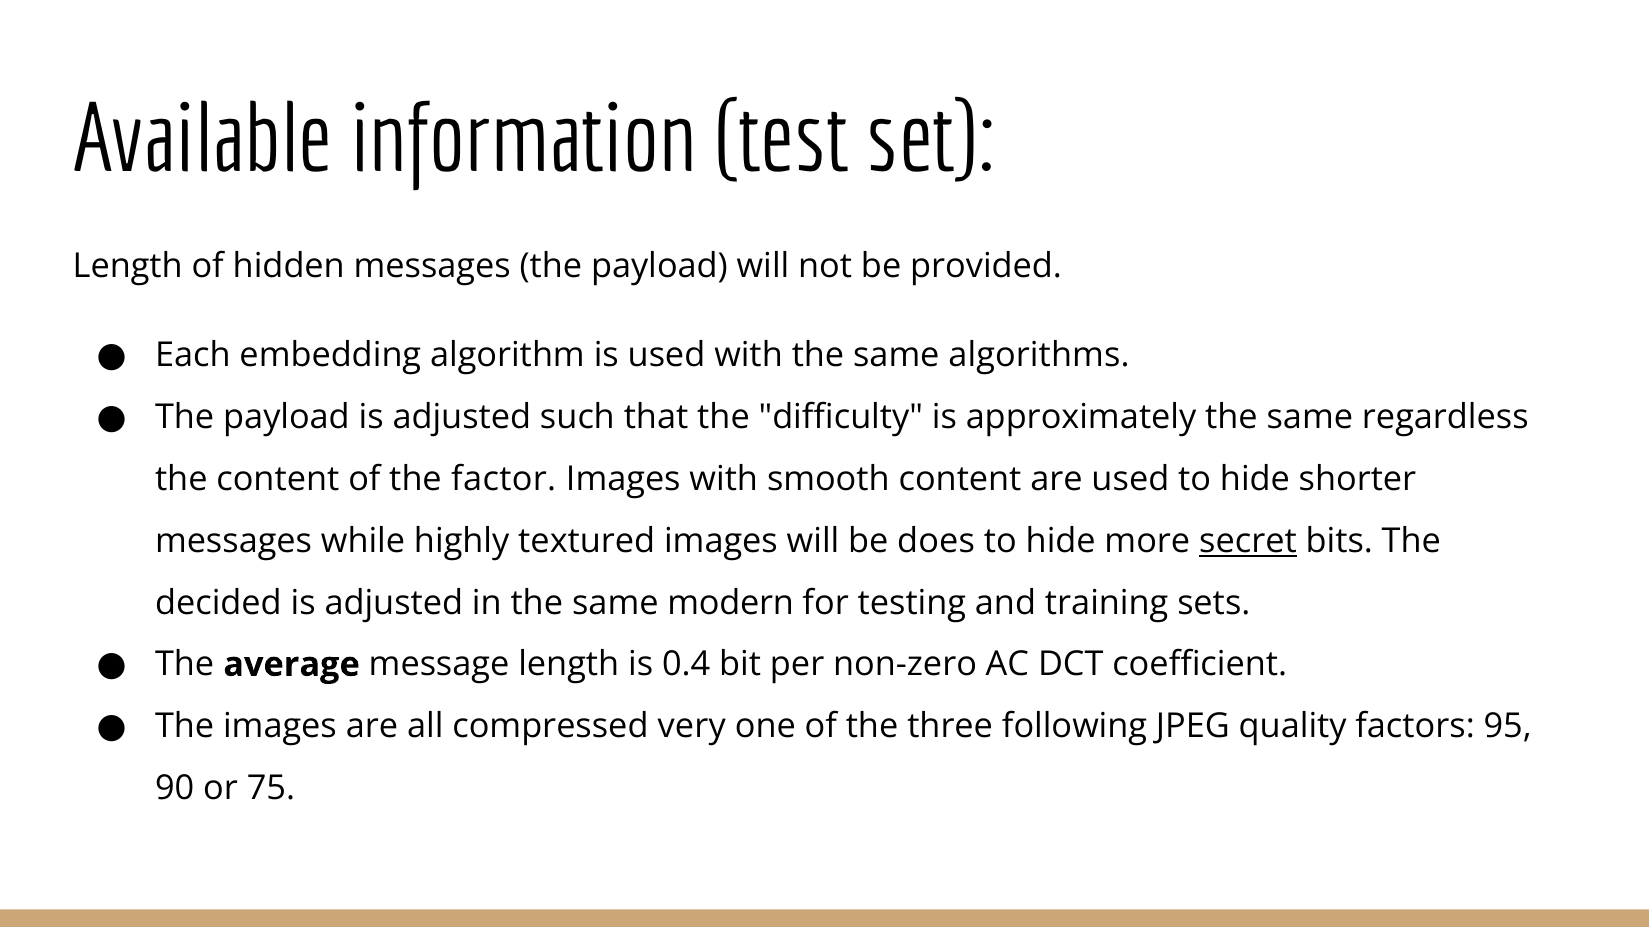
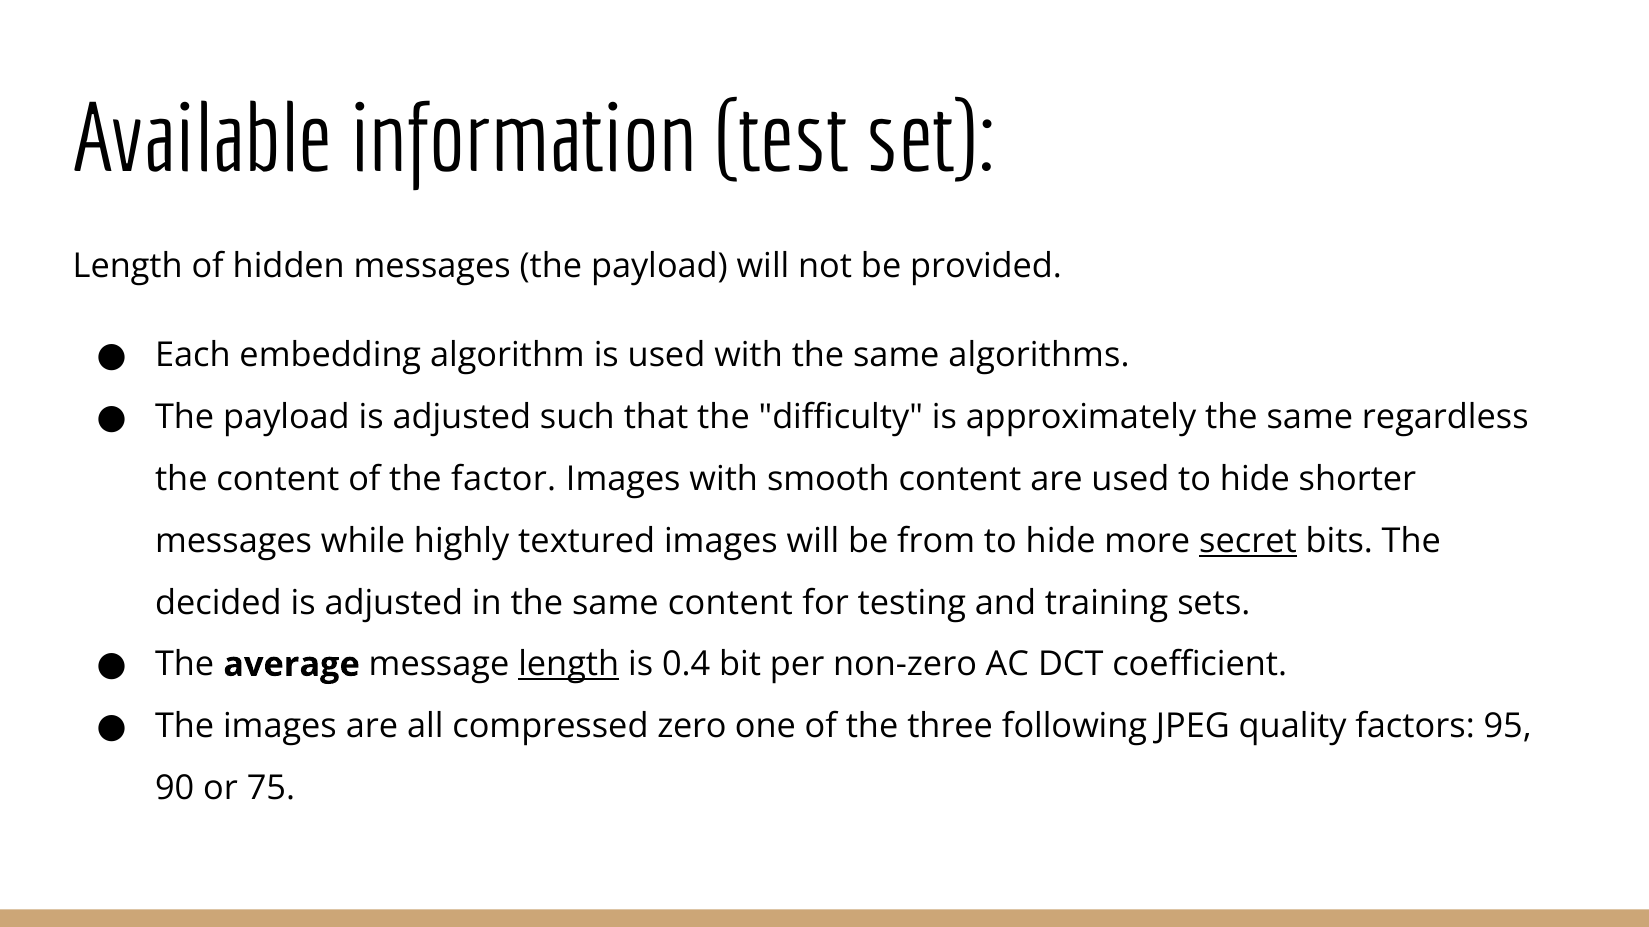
does: does -> from
same modern: modern -> content
length at (569, 665) underline: none -> present
very: very -> zero
